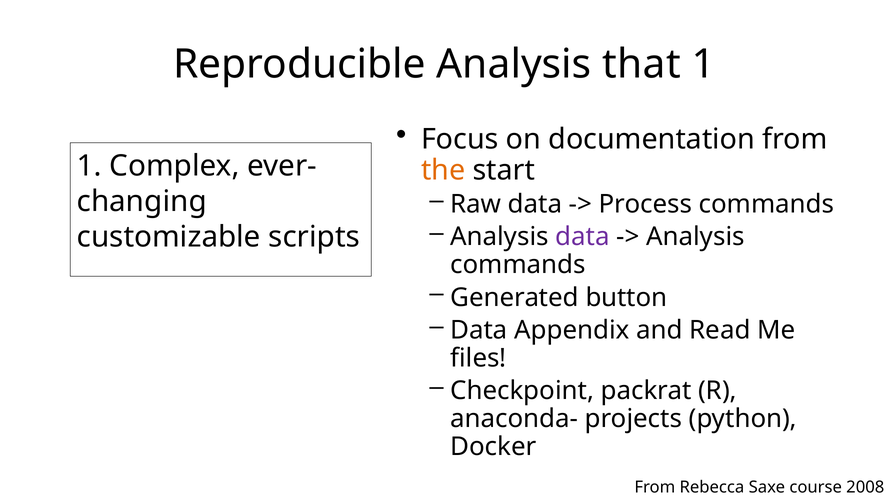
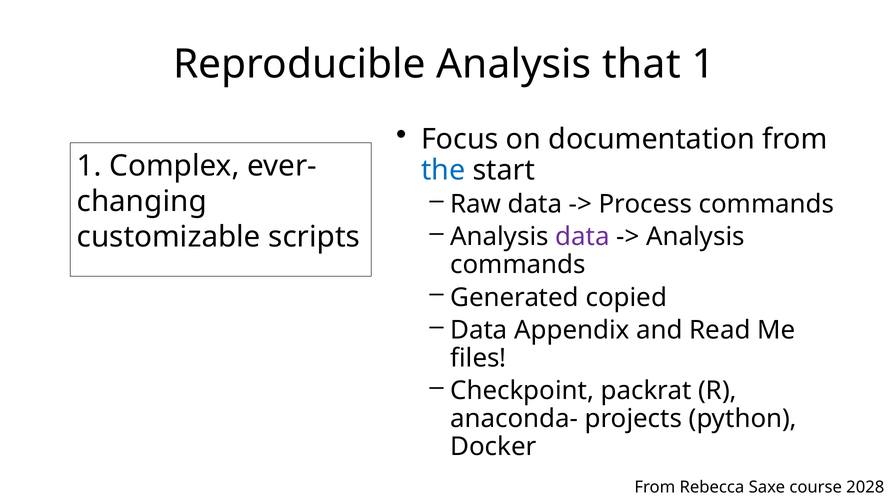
the colour: orange -> blue
button: button -> copied
2008: 2008 -> 2028
